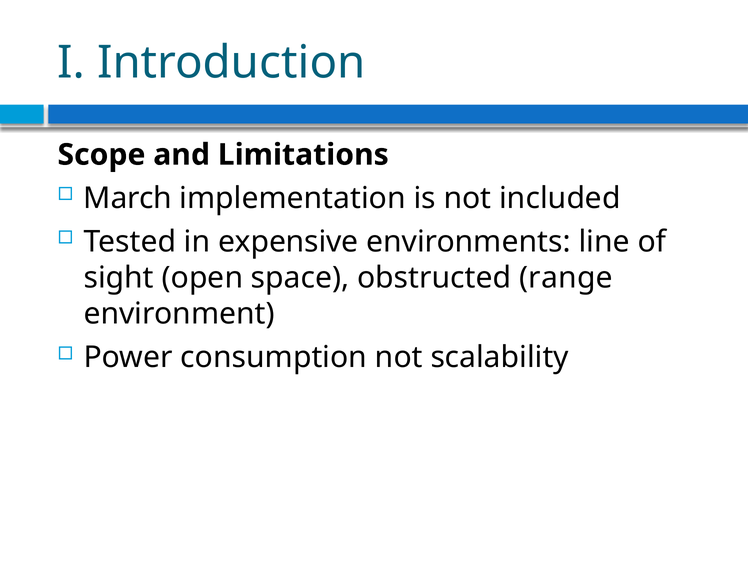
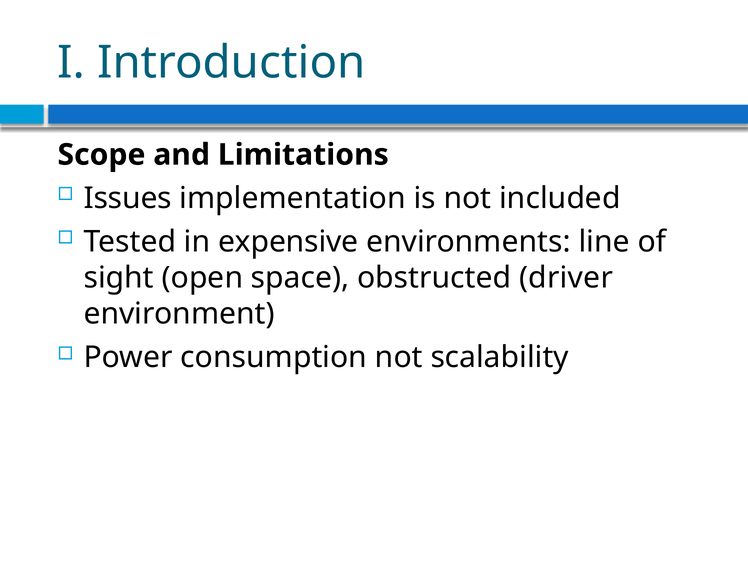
March: March -> Issues
range: range -> driver
